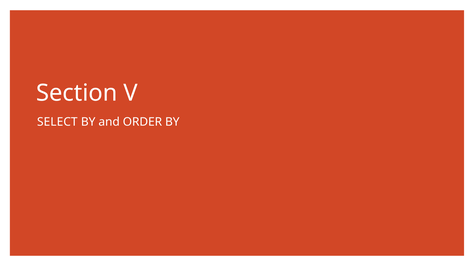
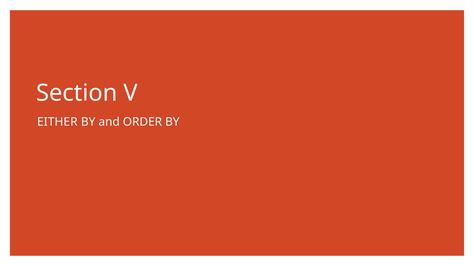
SELECT: SELECT -> EITHER
